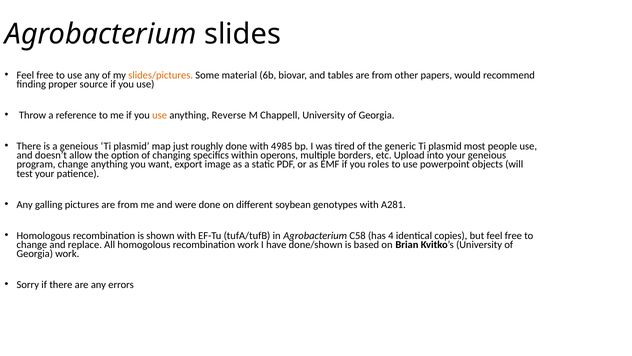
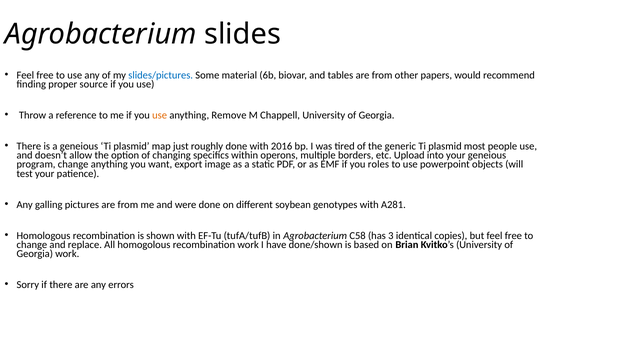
slides/pictures colour: orange -> blue
Reverse: Reverse -> Remove
4985: 4985 -> 2016
4: 4 -> 3
